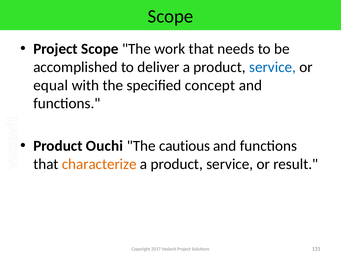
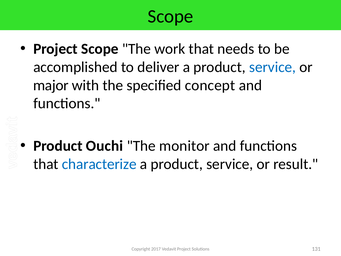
equal: equal -> major
cautious: cautious -> monitor
characterize colour: orange -> blue
